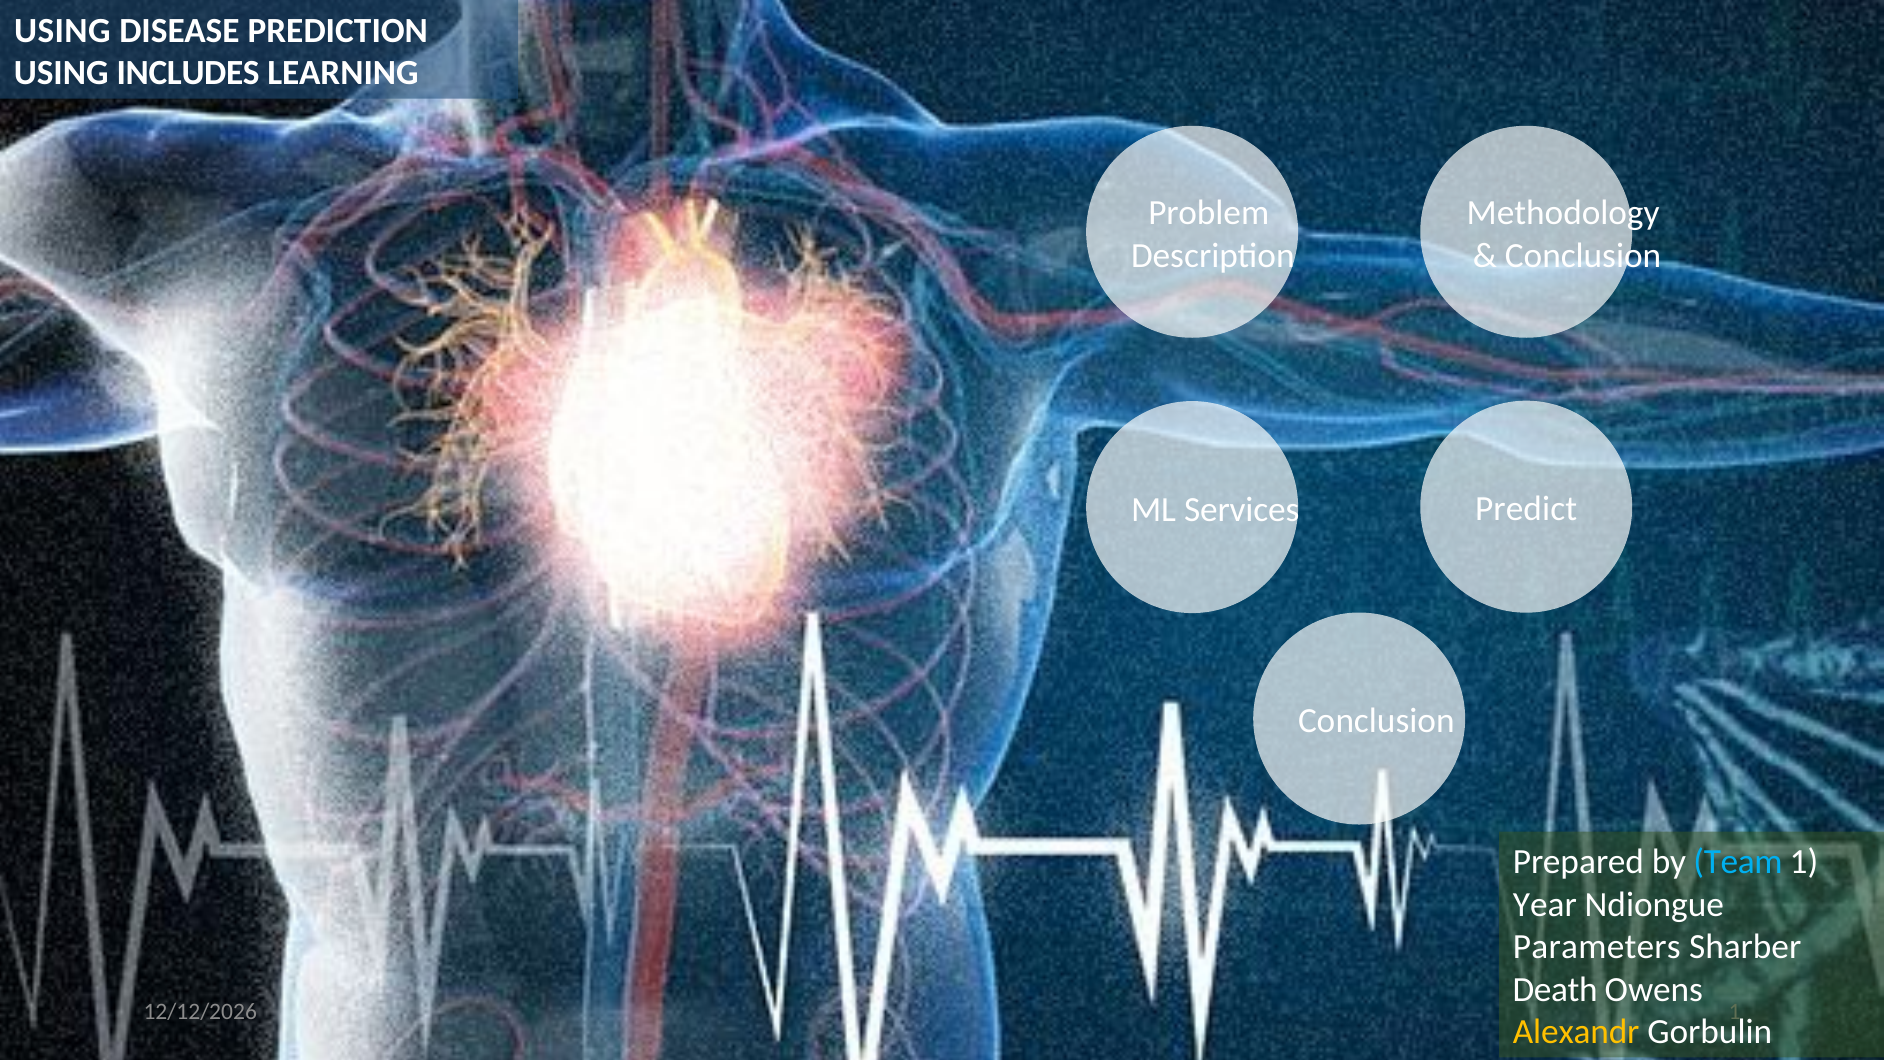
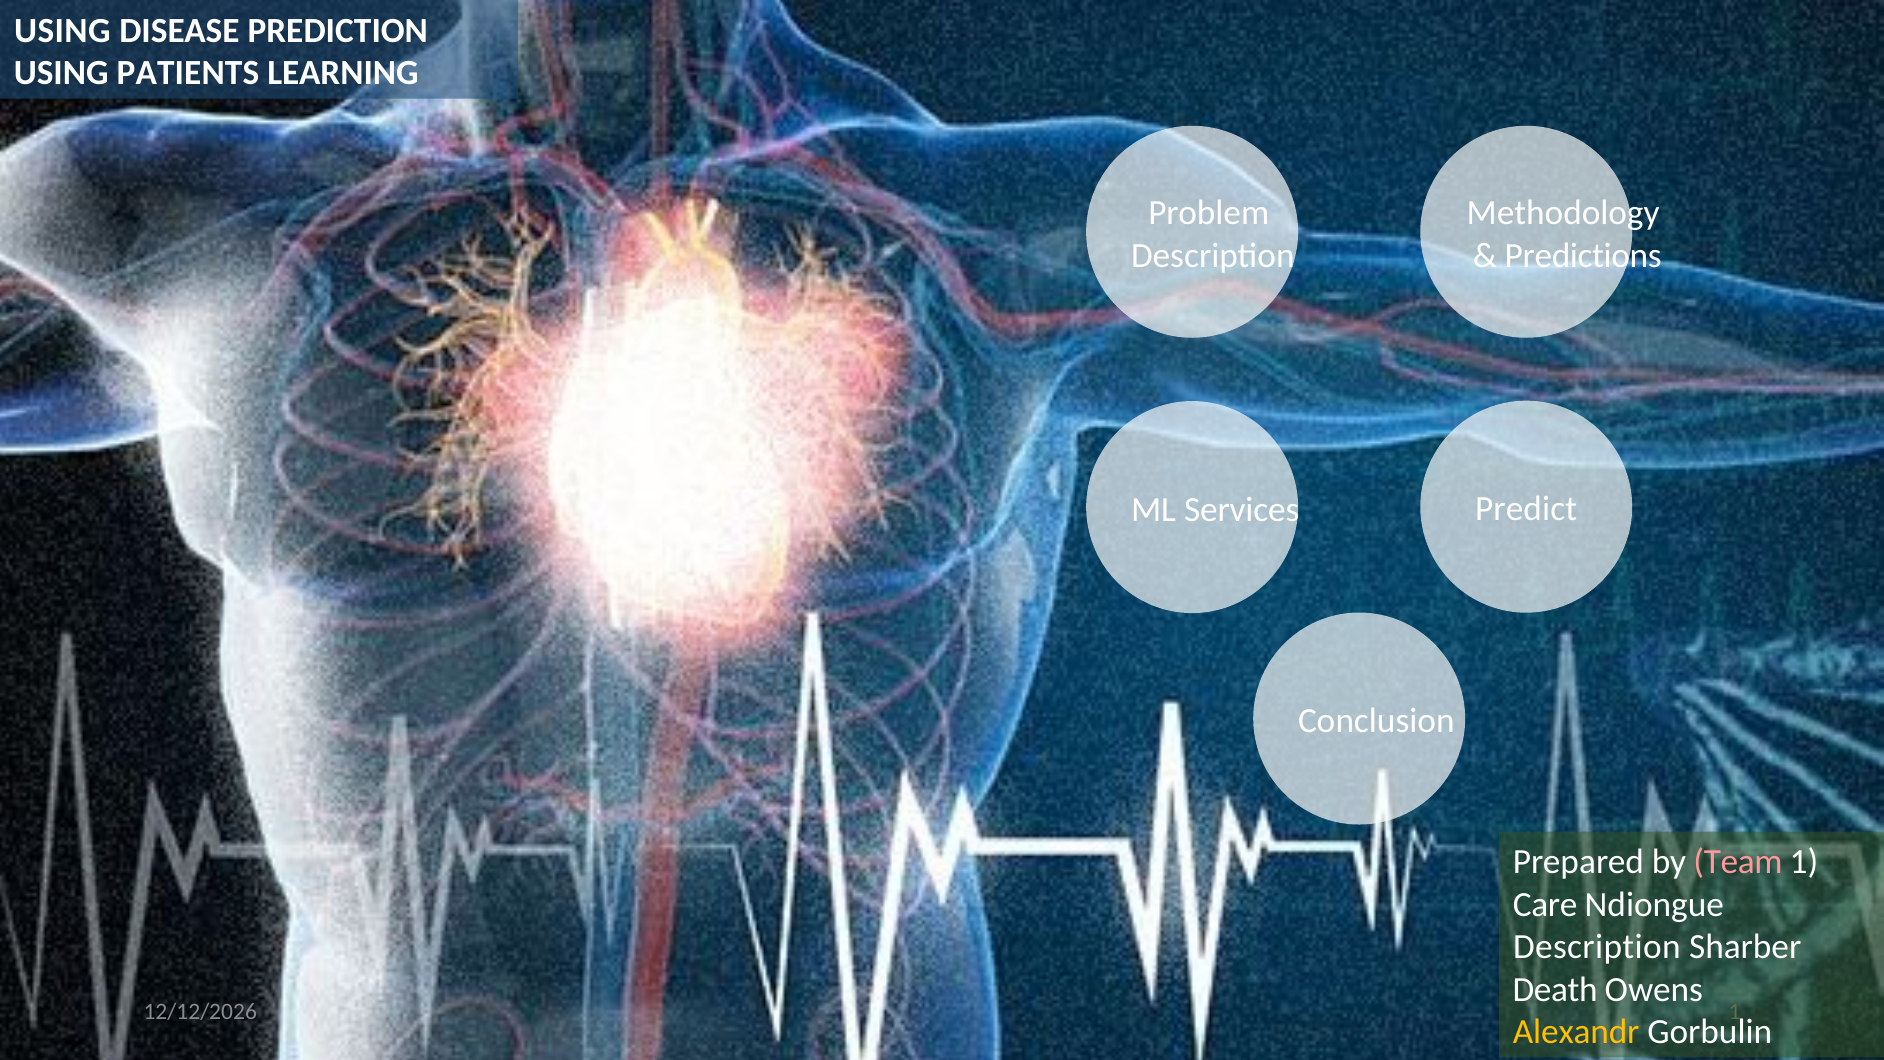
USING INCLUDES: INCLUDES -> PATIENTS
Conclusion at (1583, 255): Conclusion -> Predictions
Team colour: light blue -> pink
Year at (1545, 904): Year -> Care
Parameters at (1597, 947): Parameters -> Description
